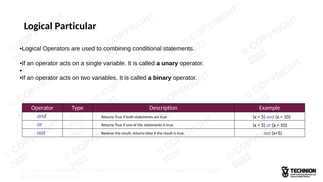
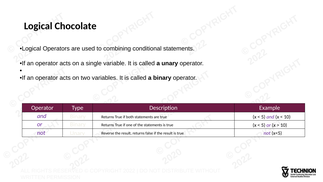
Particular: Particular -> Chocolate
